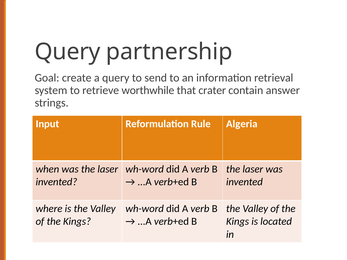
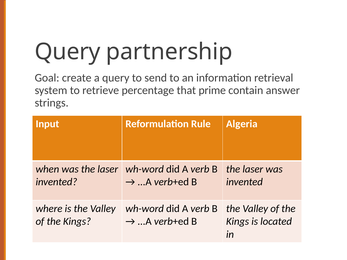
worthwhile: worthwhile -> percentage
crater: crater -> prime
